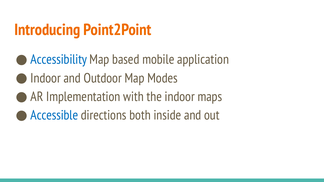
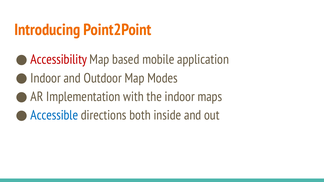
Accessibility colour: blue -> red
